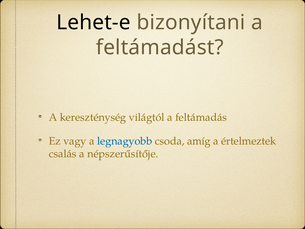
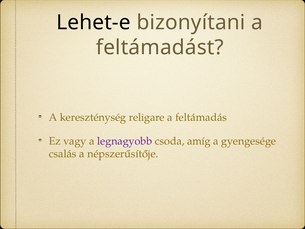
világtól: világtól -> religare
legnagyobb colour: blue -> purple
értelmeztek: értelmeztek -> gyengesége
